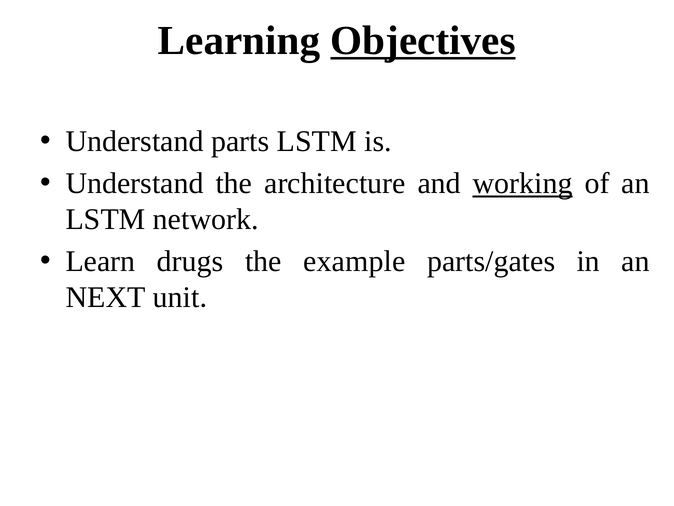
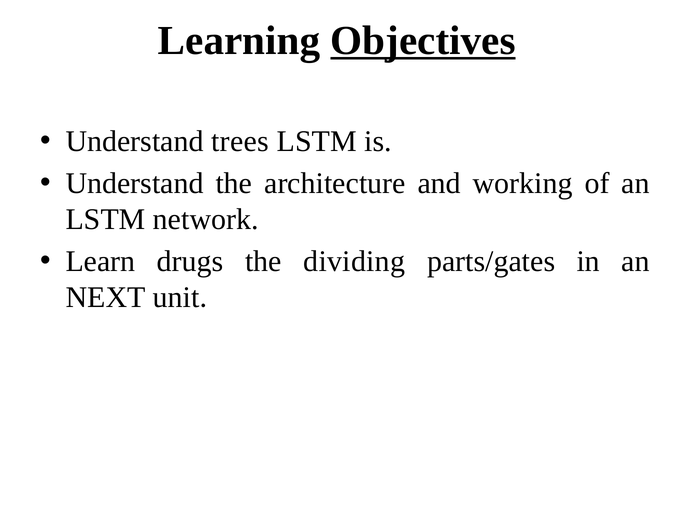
parts: parts -> trees
working underline: present -> none
example: example -> dividing
